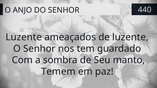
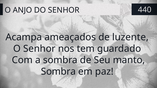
Luzente at (24, 37): Luzente -> Acampa
Temem at (58, 72): Temem -> Sombra
